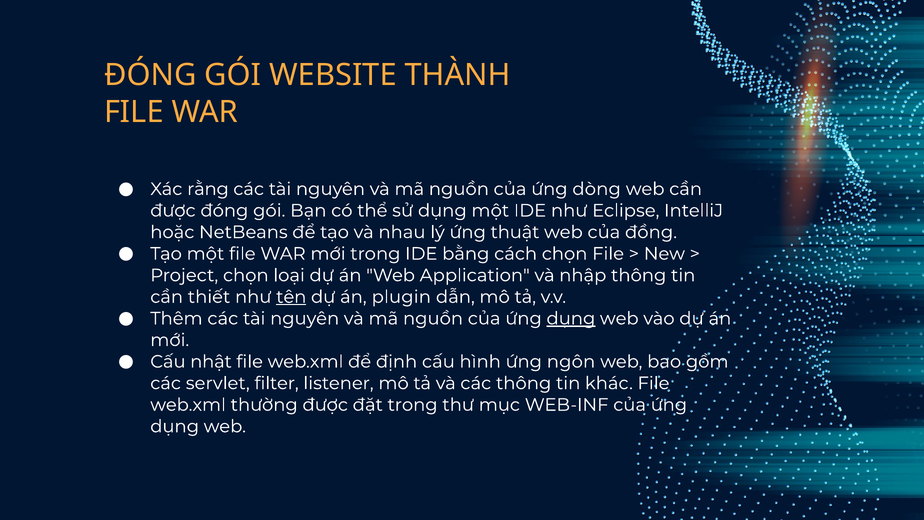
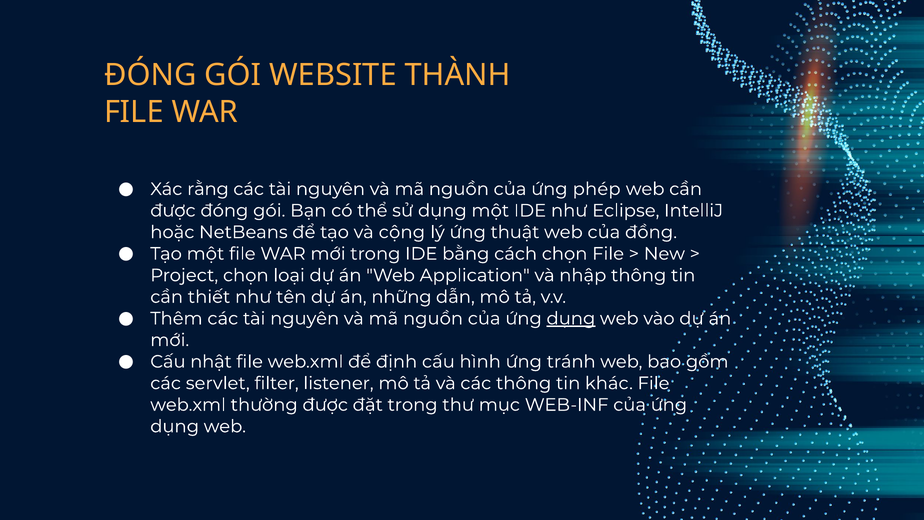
dòng: dòng -> phép
nhau: nhau -> cộng
tên underline: present -> none
plugin: plugin -> những
ngôn: ngôn -> tránh
